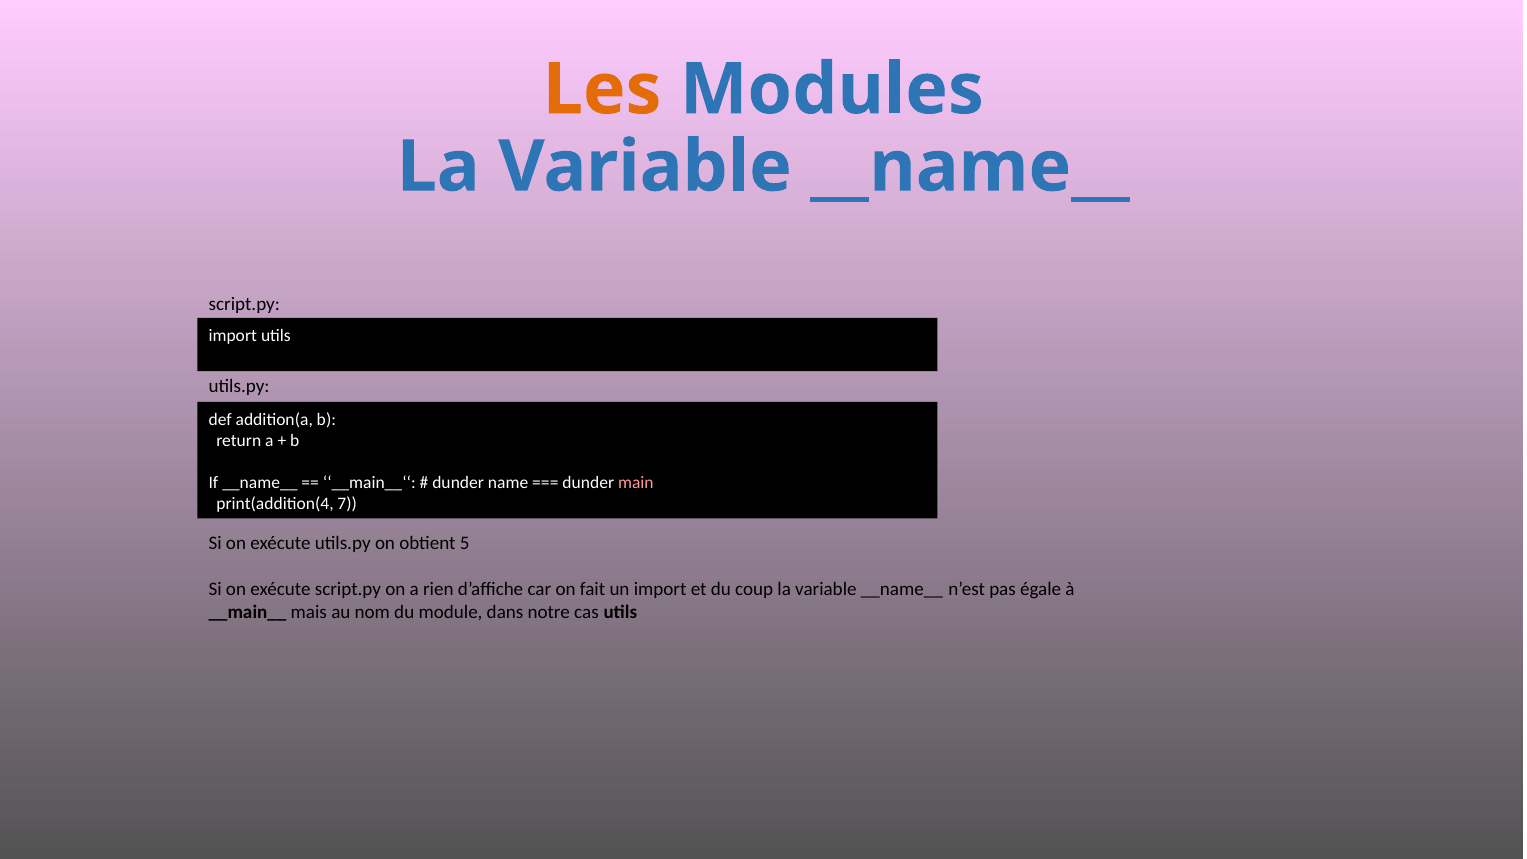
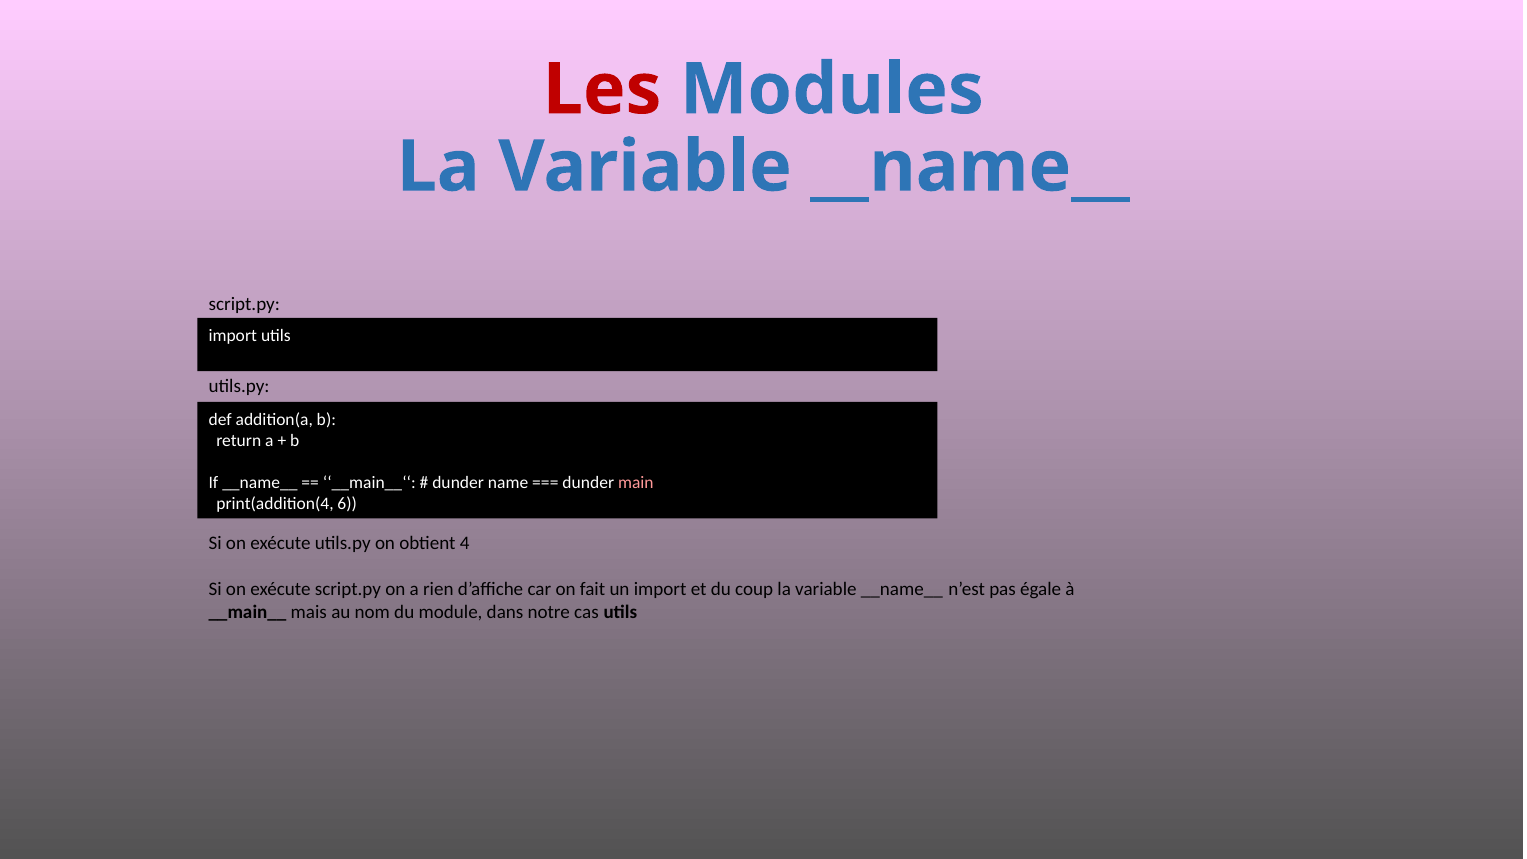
Les colour: orange -> red
7: 7 -> 6
5: 5 -> 4
